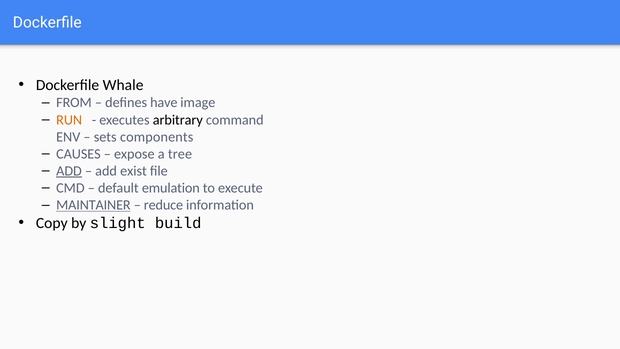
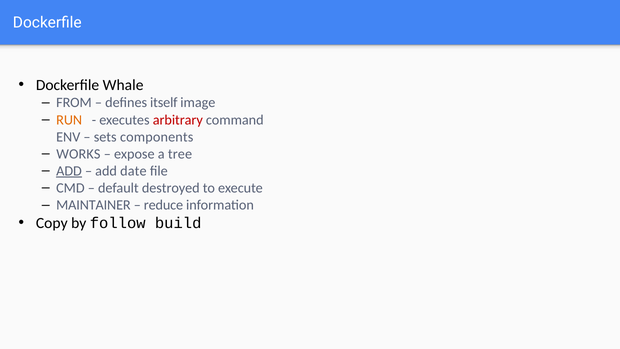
have: have -> itself
arbitrary colour: black -> red
CAUSES: CAUSES -> WORKS
exist: exist -> date
emulation: emulation -> destroyed
MAINTAINER underline: present -> none
slight: slight -> follow
